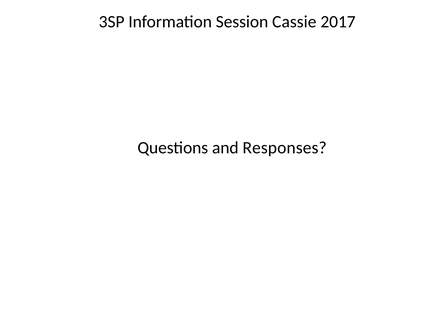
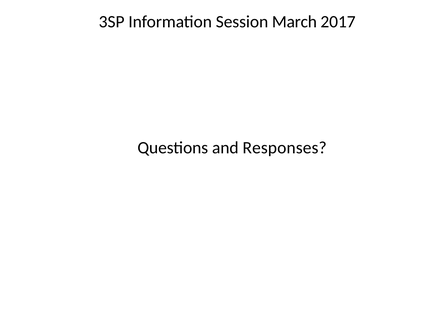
Cassie: Cassie -> March
